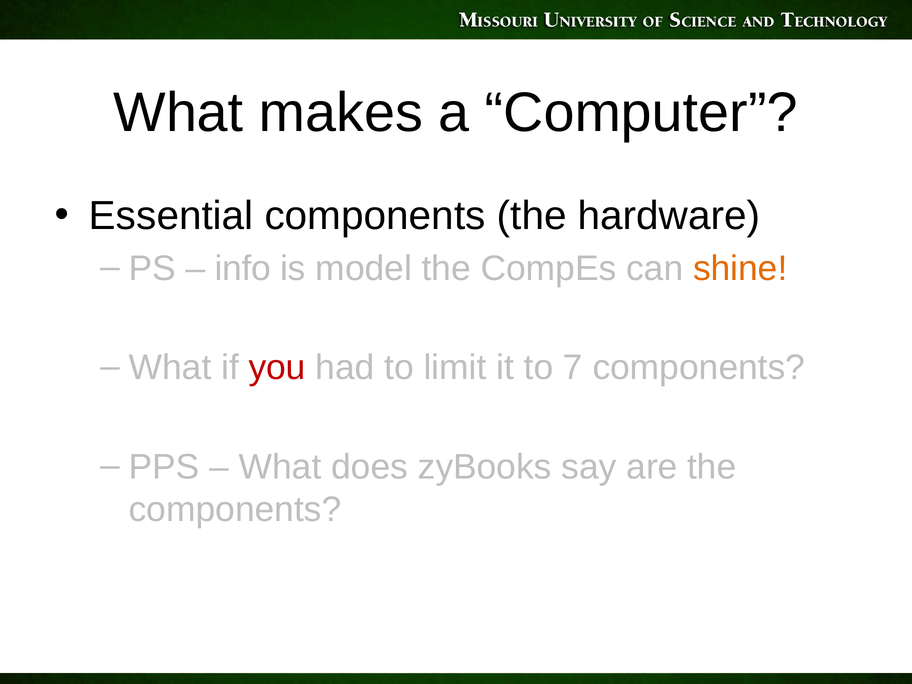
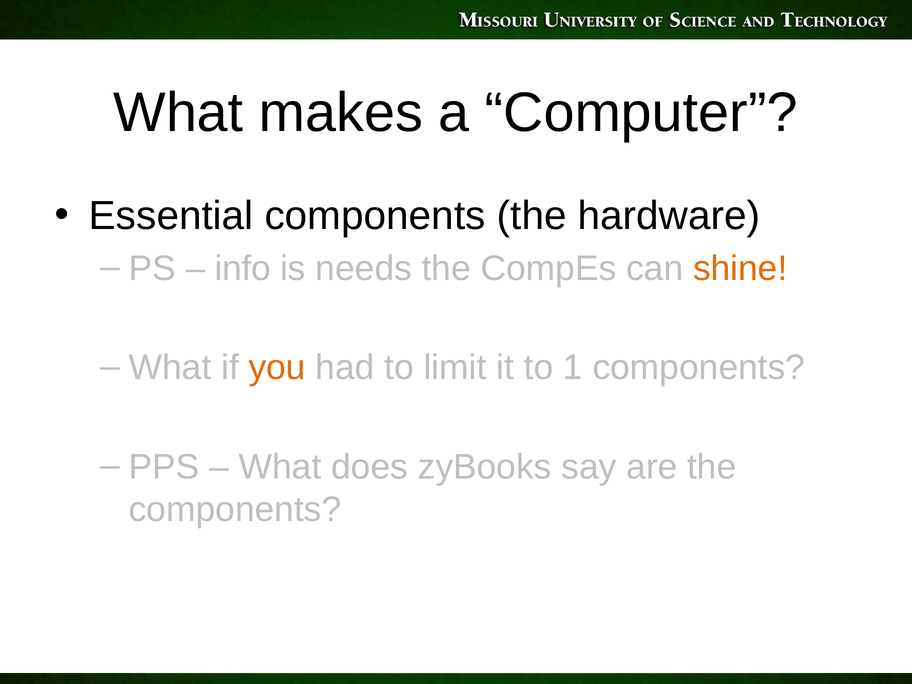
model: model -> needs
you colour: red -> orange
7: 7 -> 1
